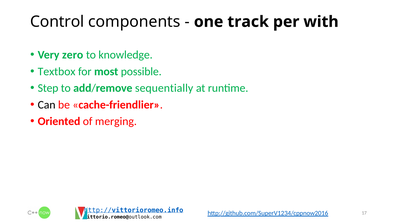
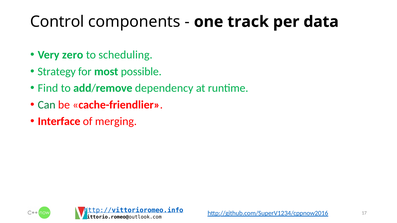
with: with -> data
knowledge: knowledge -> scheduling
Textbox: Textbox -> Strategy
Step: Step -> Find
sequentially: sequentially -> dependency
Can colour: black -> green
Oriented: Oriented -> Interface
